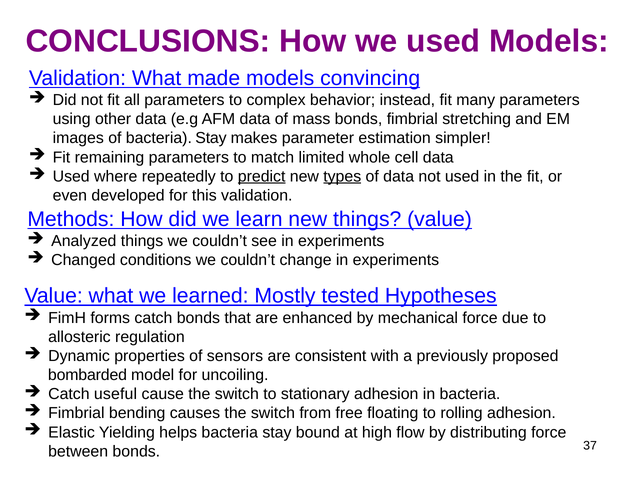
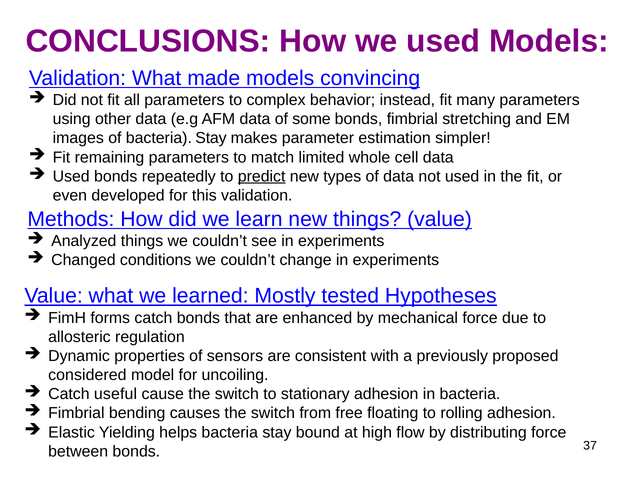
mass: mass -> some
Used where: where -> bonds
types underline: present -> none
bombarded: bombarded -> considered
